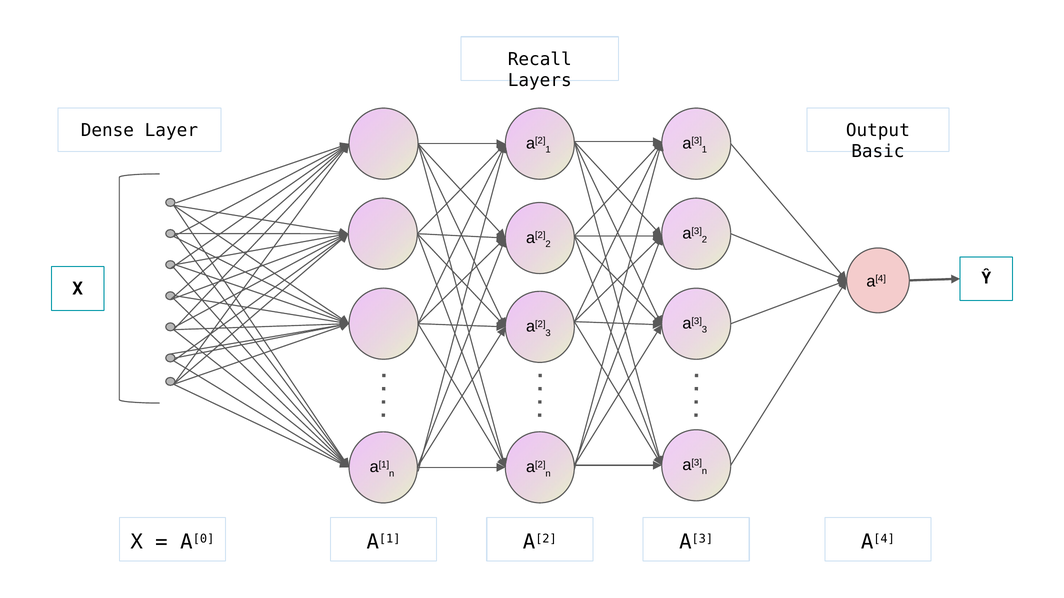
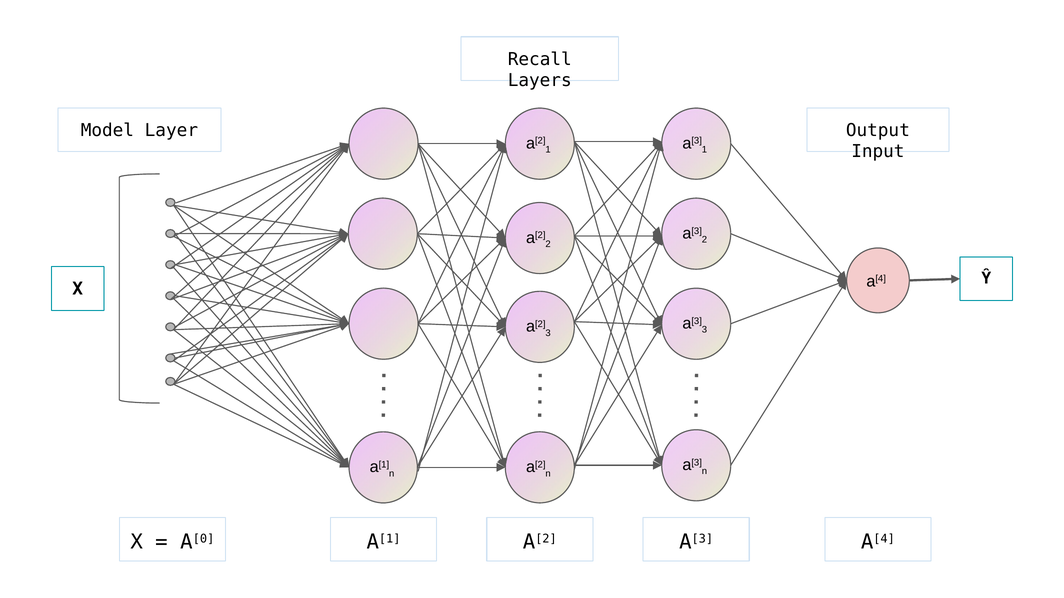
Dense: Dense -> Model
Basic: Basic -> Input
